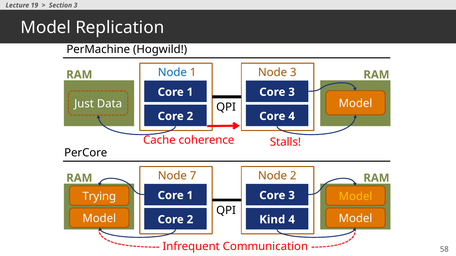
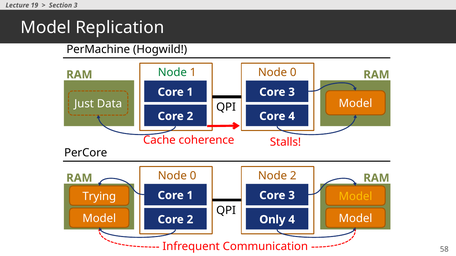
Node at (172, 73) colour: blue -> green
3 at (293, 73): 3 -> 0
7 at (193, 176): 7 -> 0
Kind: Kind -> Only
